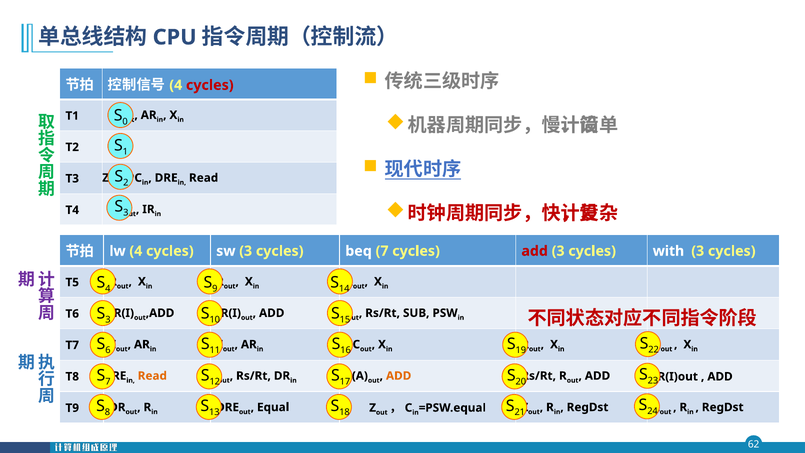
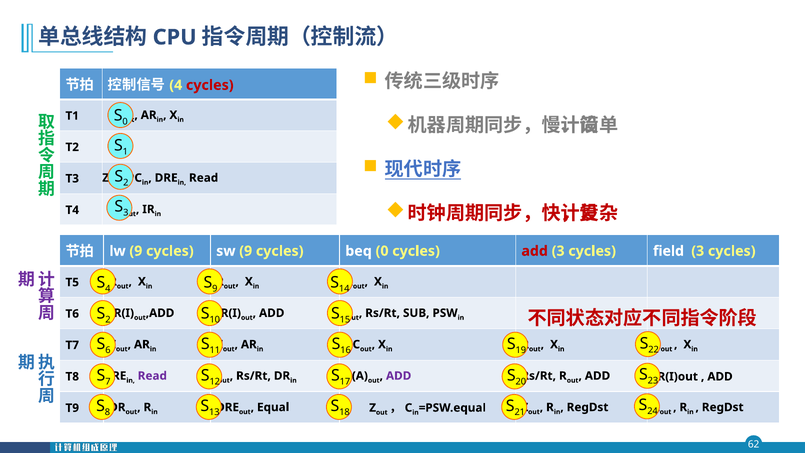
lw 4: 4 -> 9
sw 3: 3 -> 9
beq 7: 7 -> 0
with: with -> field
3 at (108, 320): 3 -> 2
Read at (152, 376) colour: orange -> purple
ADD at (399, 376) colour: orange -> purple
